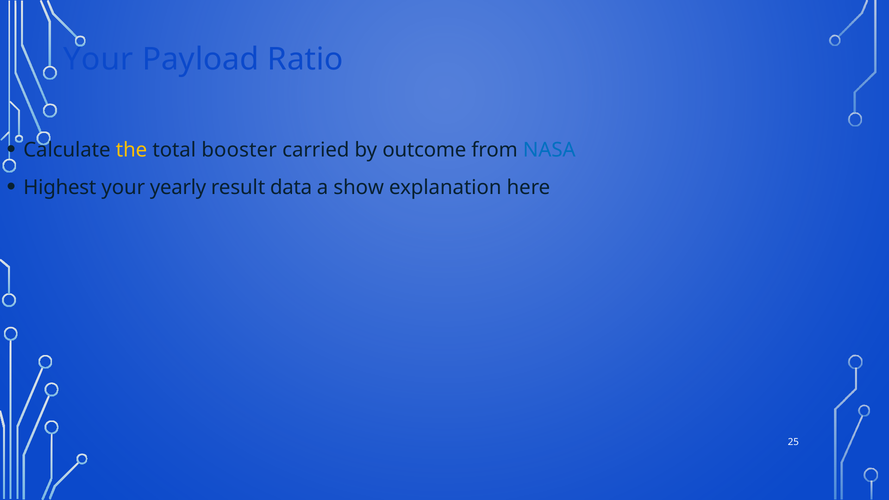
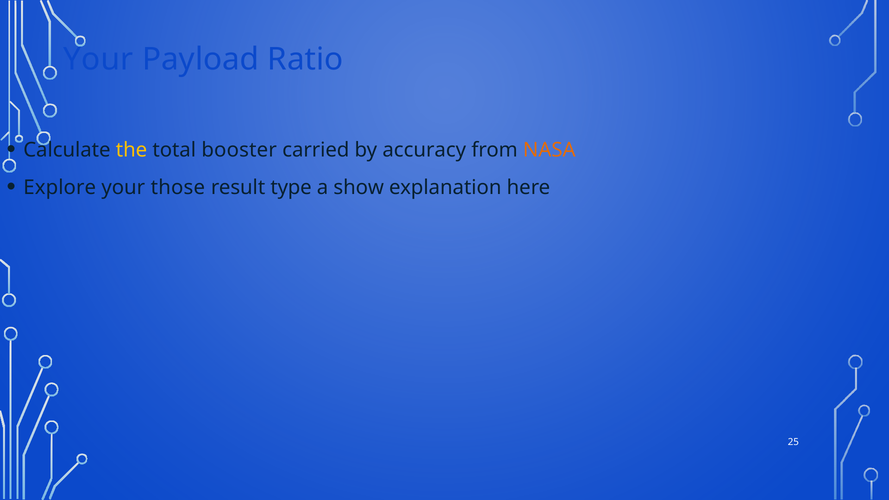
outcome: outcome -> accuracy
NASA colour: blue -> orange
Highest: Highest -> Explore
yearly: yearly -> those
data: data -> type
